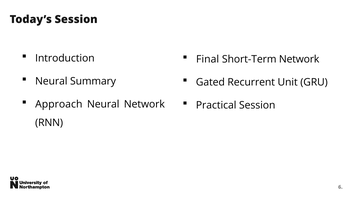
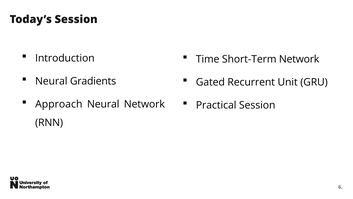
Final: Final -> Time
Summary: Summary -> Gradients
